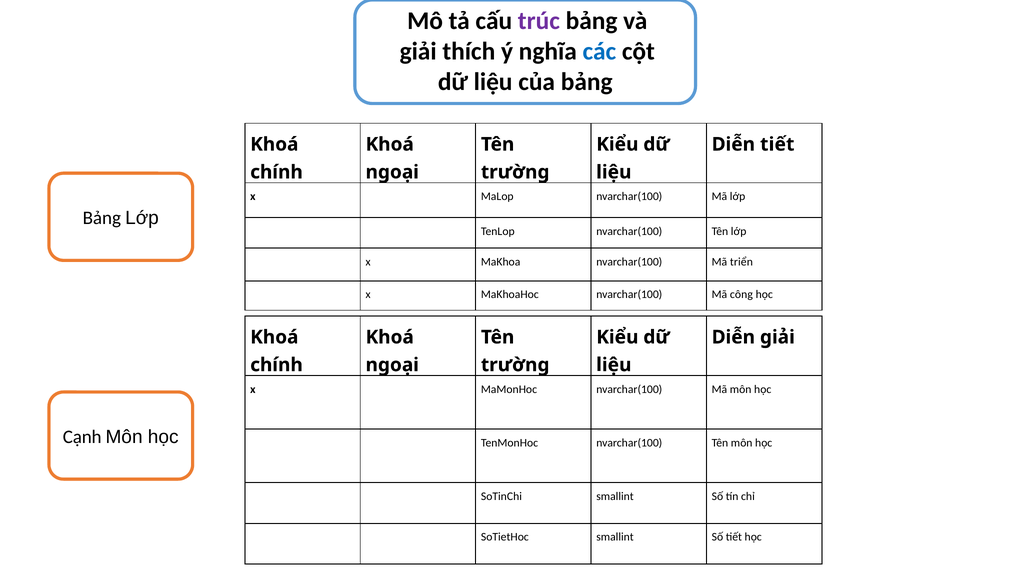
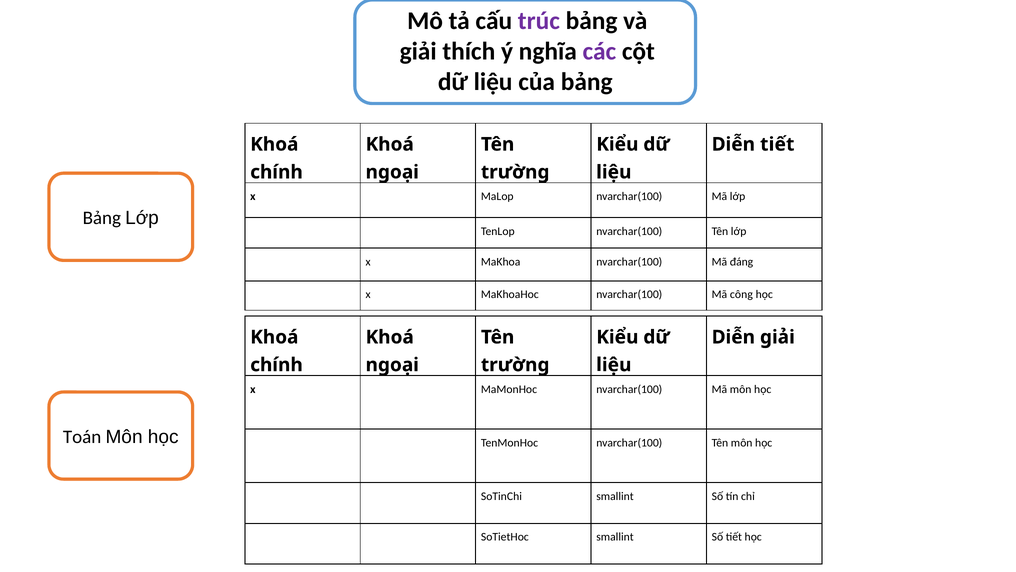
các colour: blue -> purple
triển: triển -> đáng
Cạnh: Cạnh -> Toán
